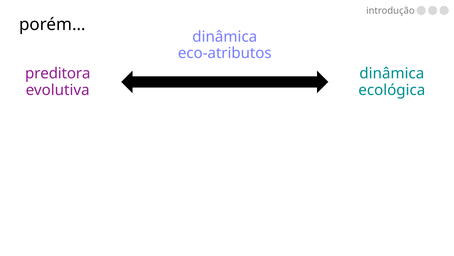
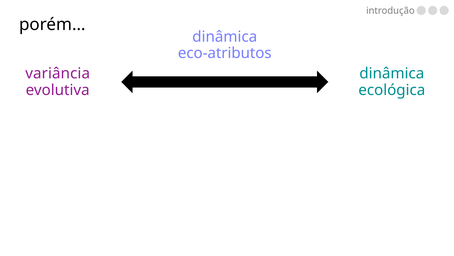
preditora: preditora -> variância
